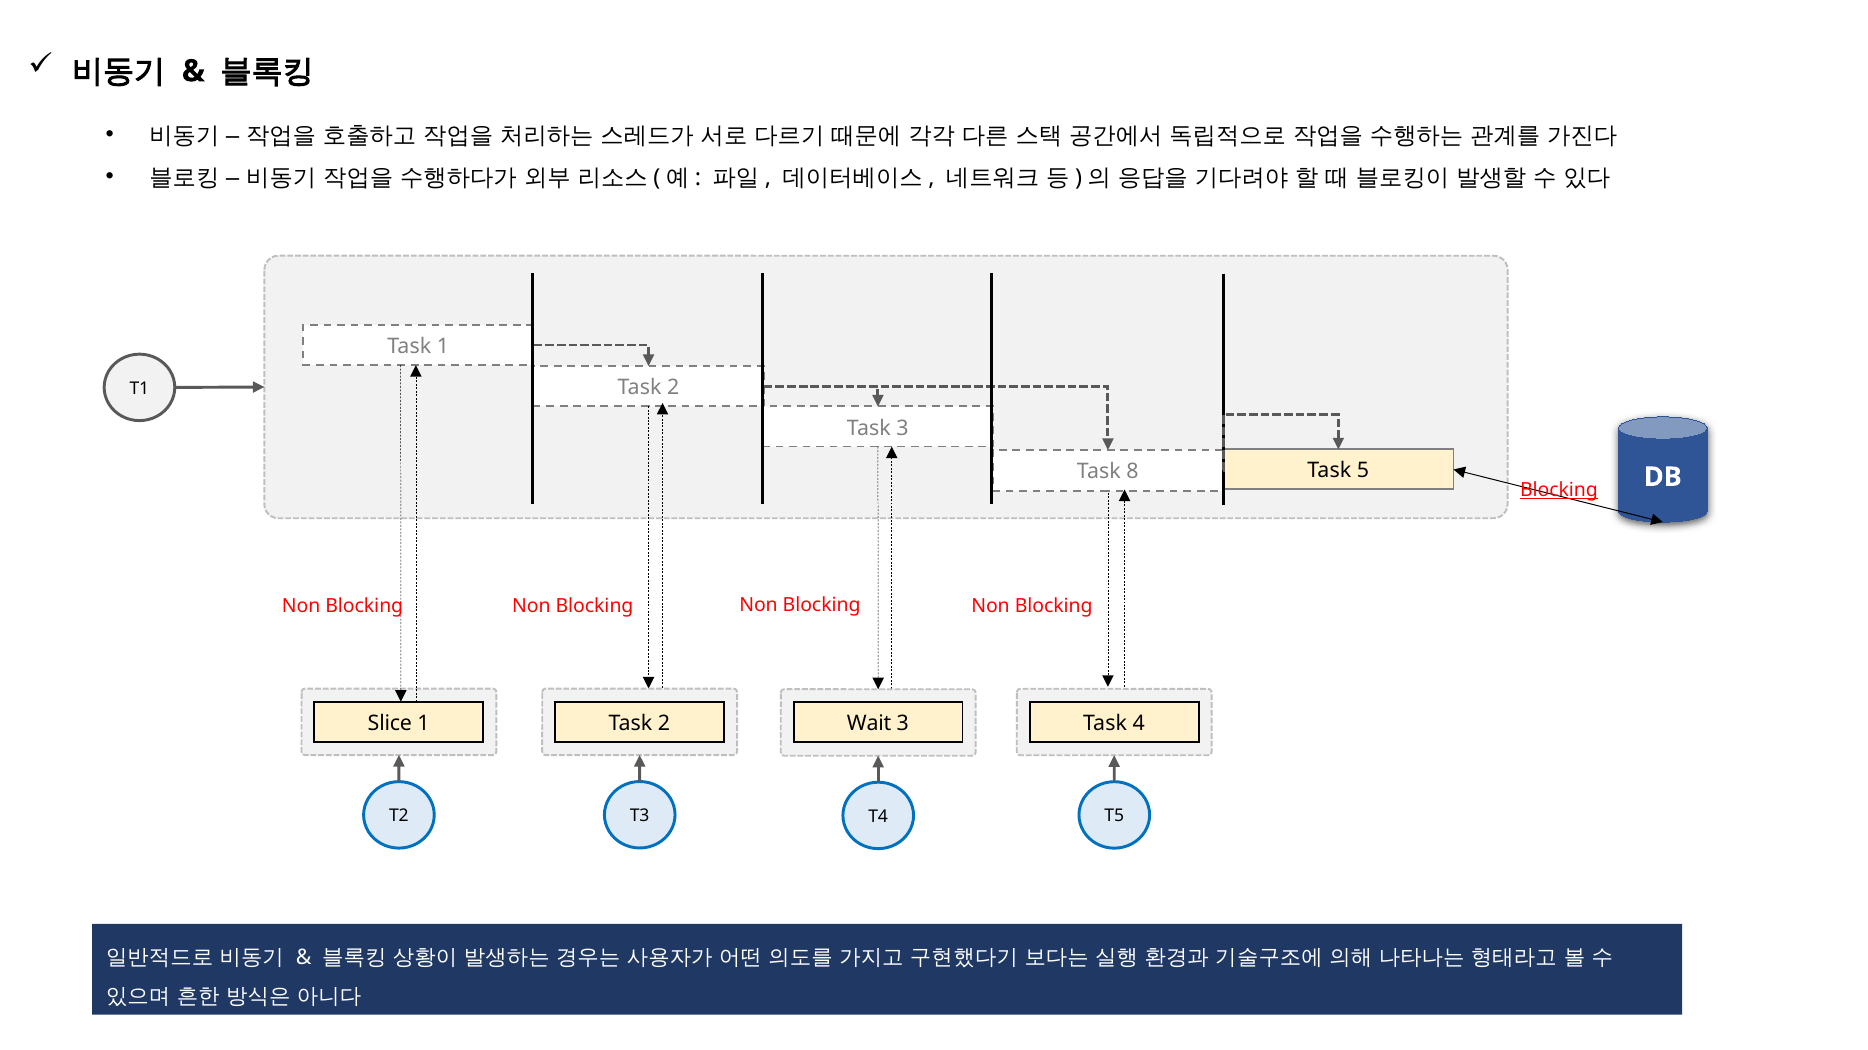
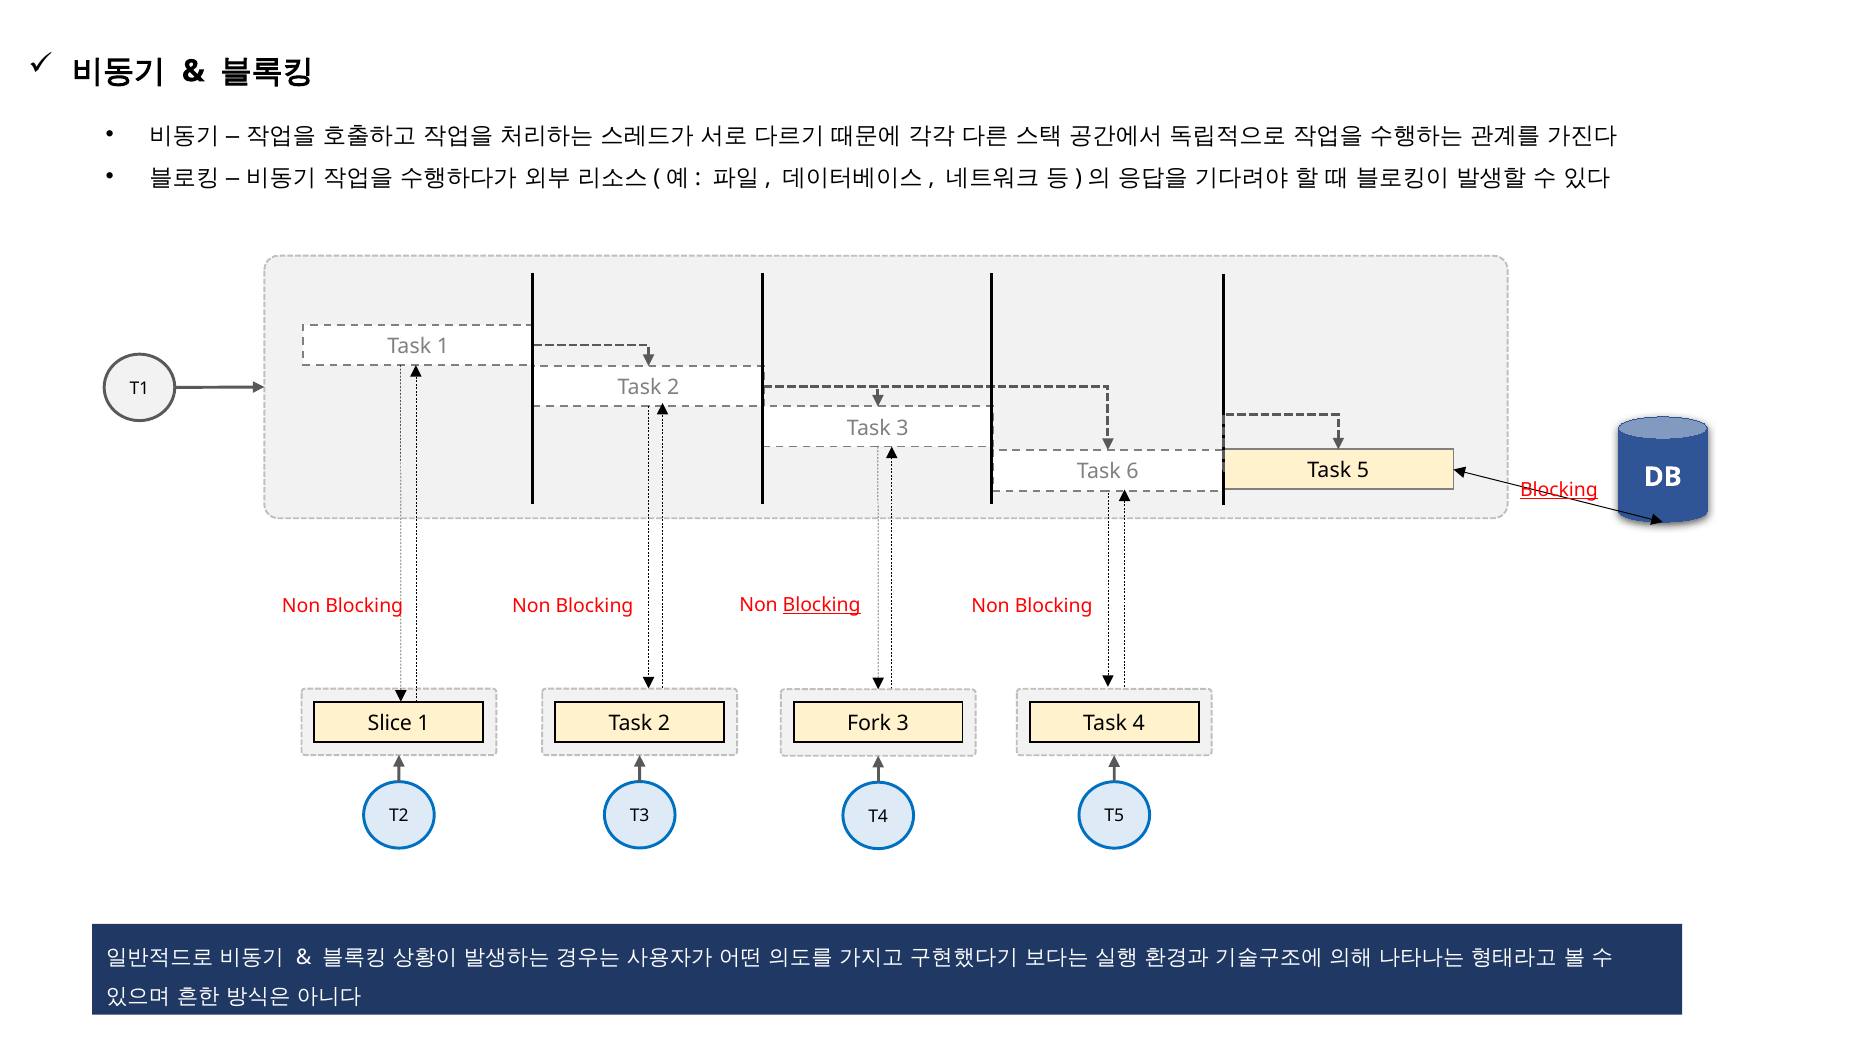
8: 8 -> 6
Blocking at (822, 606) underline: none -> present
Wait: Wait -> Fork
